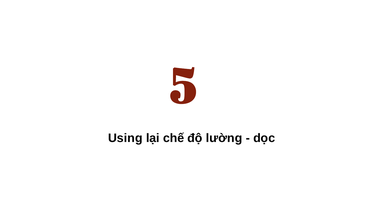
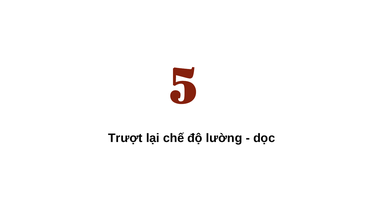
Using: Using -> Trượt
